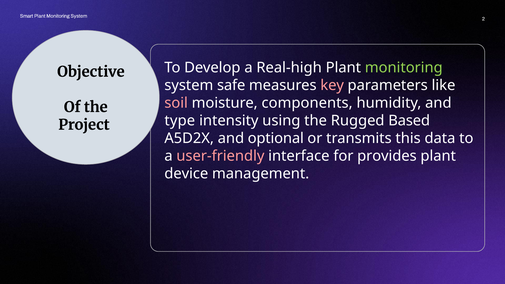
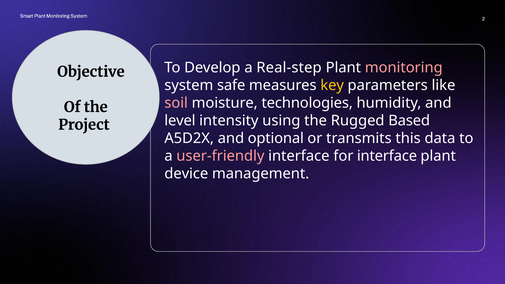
Real-high: Real-high -> Real-step
monitoring at (404, 68) colour: light green -> pink
key colour: pink -> yellow
components: components -> technologies
type: type -> level
for provides: provides -> interface
